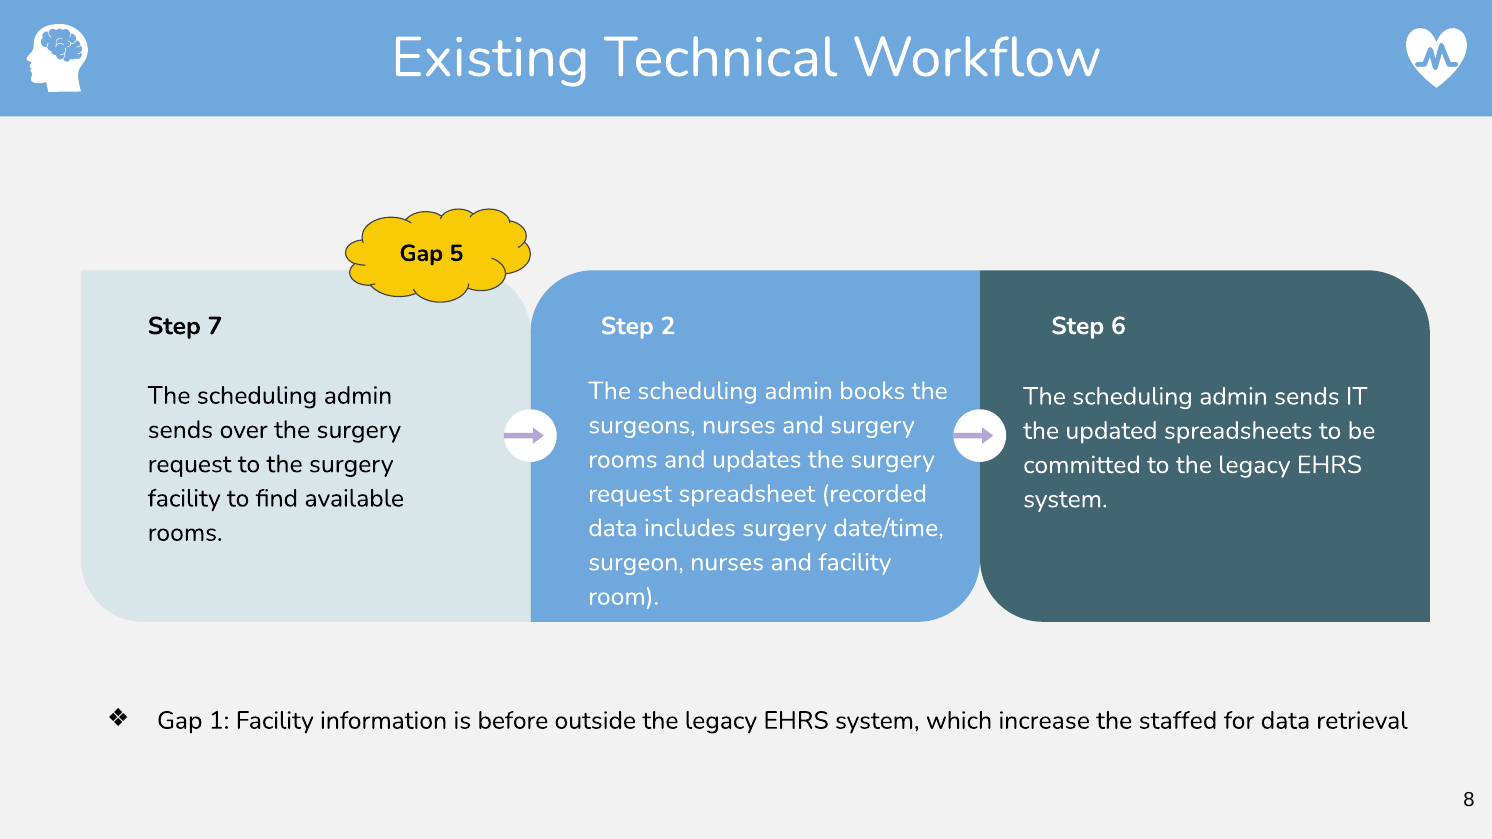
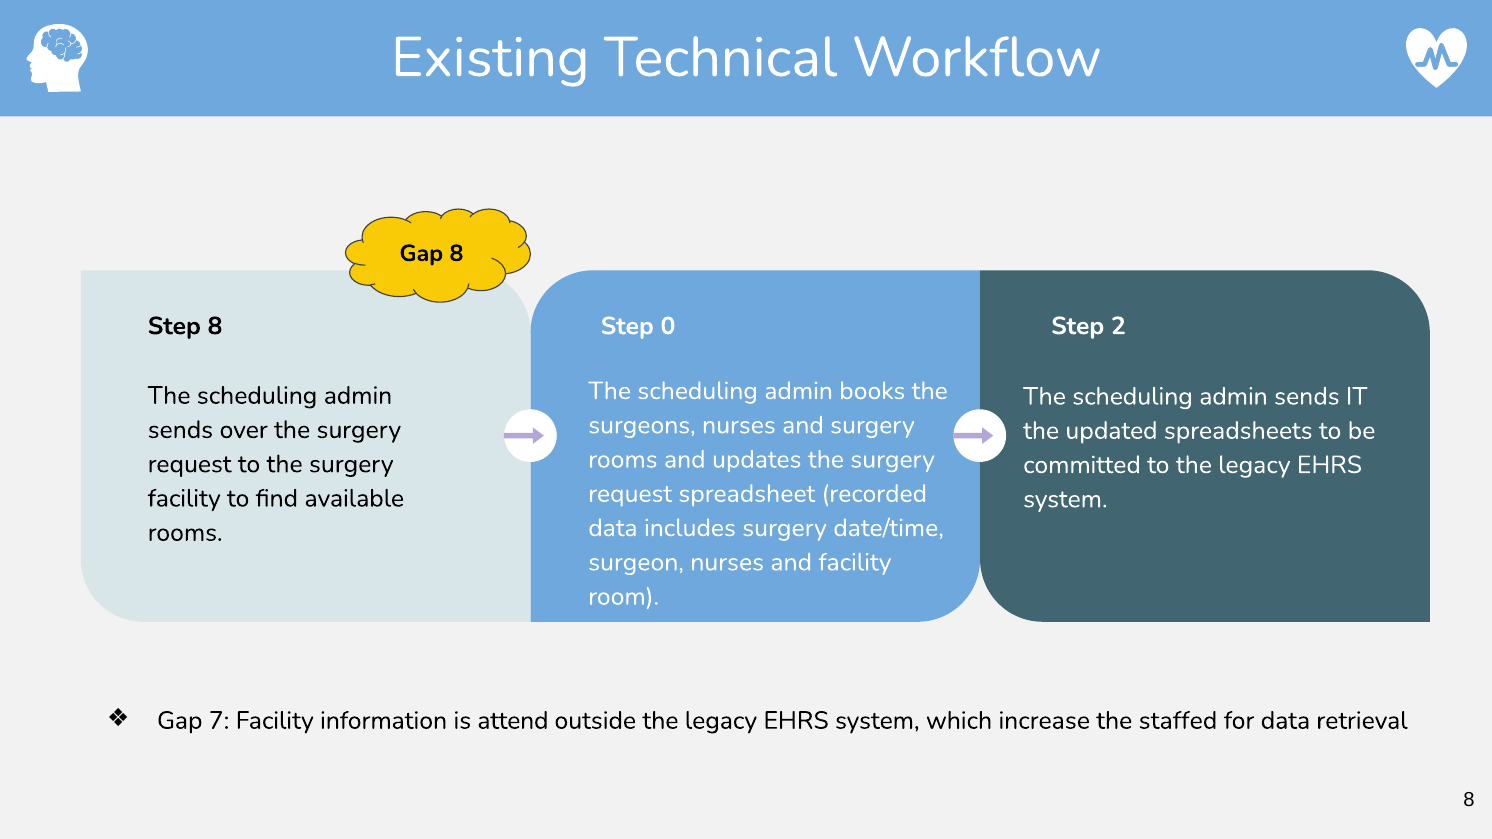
Gap 5: 5 -> 8
Step 7: 7 -> 8
2: 2 -> 0
6: 6 -> 2
1: 1 -> 7
before: before -> attend
